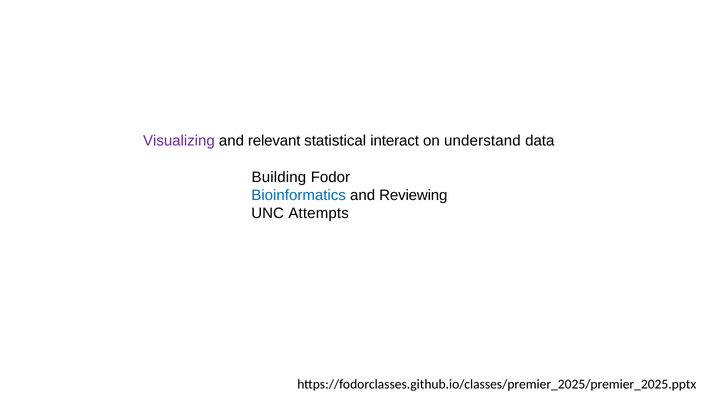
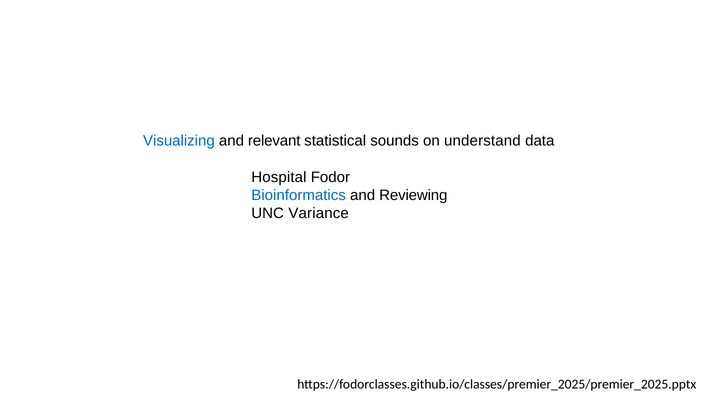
Visualizing colour: purple -> blue
interact: interact -> sounds
Building: Building -> Hospital
Attempts: Attempts -> Variance
